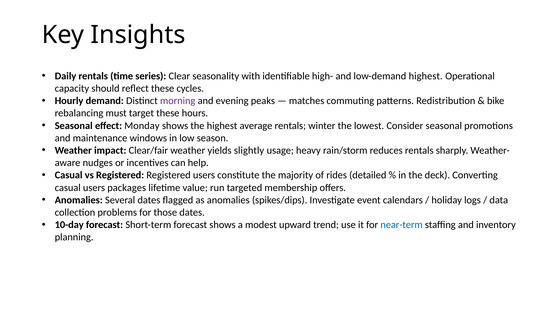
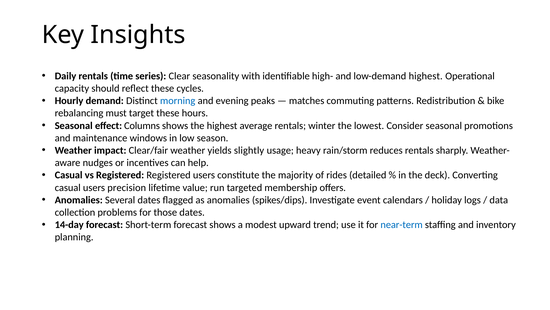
morning colour: purple -> blue
Monday: Monday -> Columns
packages: packages -> precision
10-day: 10-day -> 14-day
